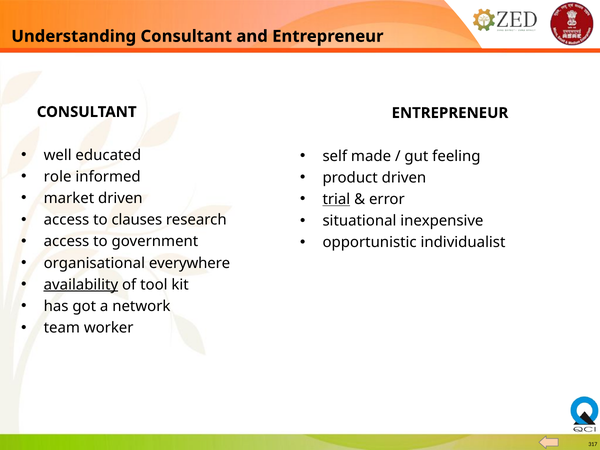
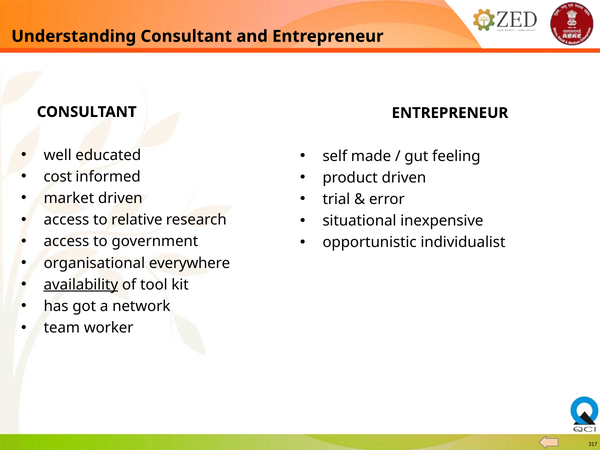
role: role -> cost
trial underline: present -> none
clauses: clauses -> relative
